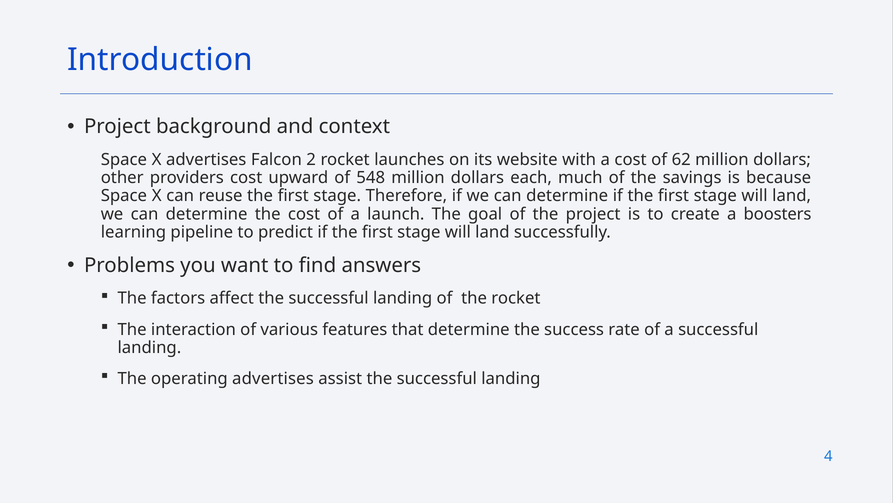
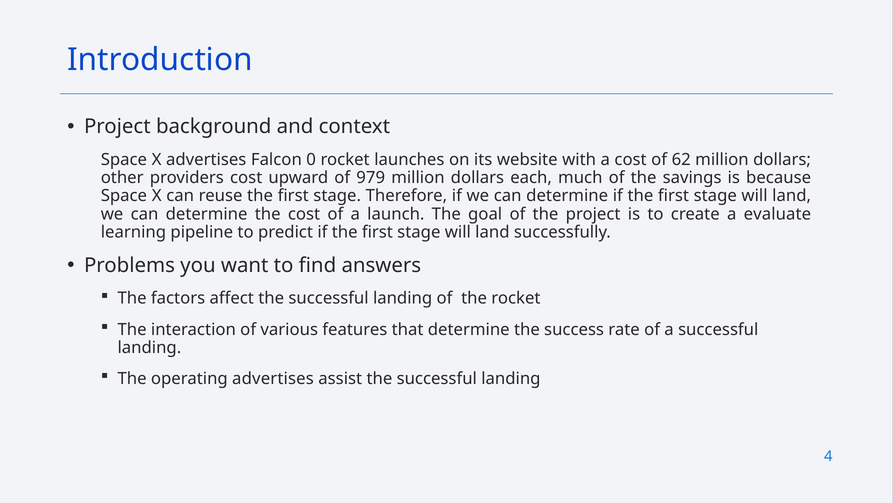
2: 2 -> 0
548: 548 -> 979
boosters: boosters -> evaluate
